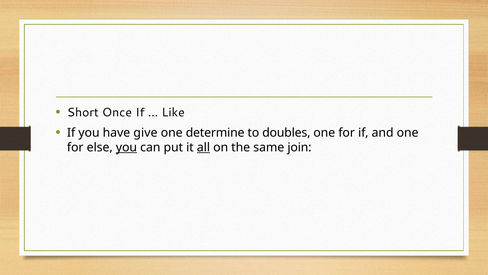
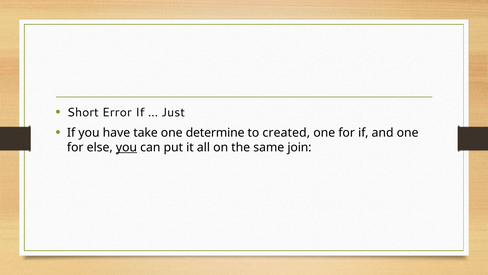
Once: Once -> Error
Like: Like -> Just
give: give -> take
doubles: doubles -> created
all underline: present -> none
